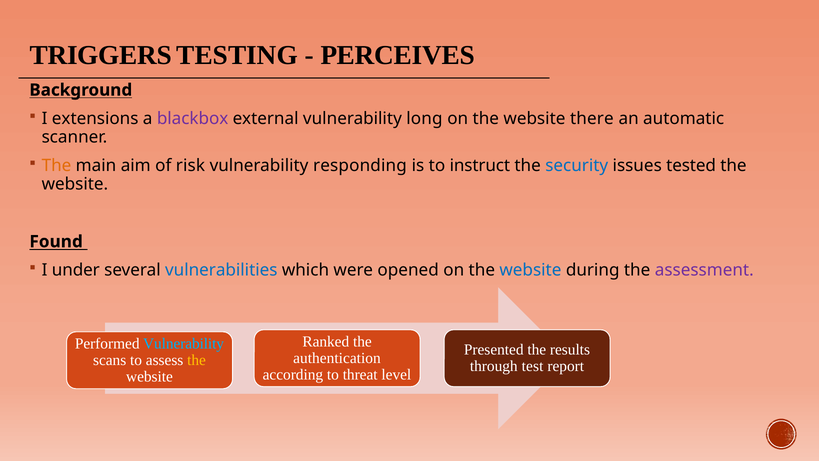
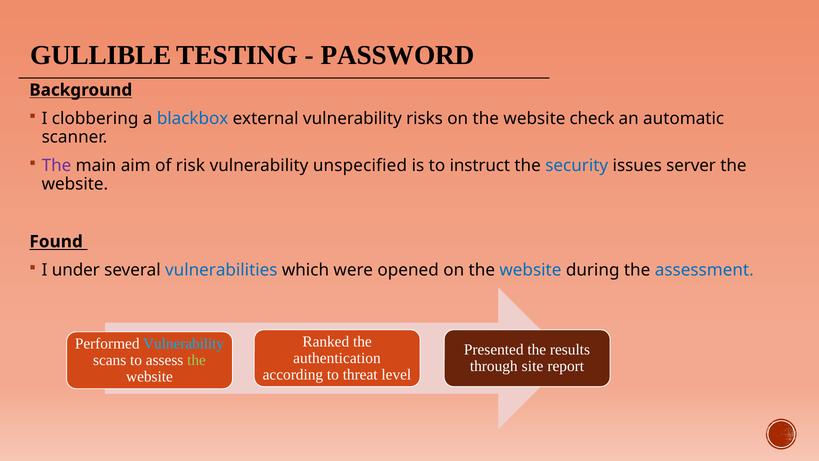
TRIGGERS: TRIGGERS -> GULLIBLE
PERCEIVES: PERCEIVES -> PASSWORD
extensions: extensions -> clobbering
blackbox colour: purple -> blue
long: long -> risks
there: there -> check
The at (56, 166) colour: orange -> purple
responding: responding -> unspecified
tested: tested -> server
assessment colour: purple -> blue
the at (197, 360) colour: yellow -> light green
test: test -> site
